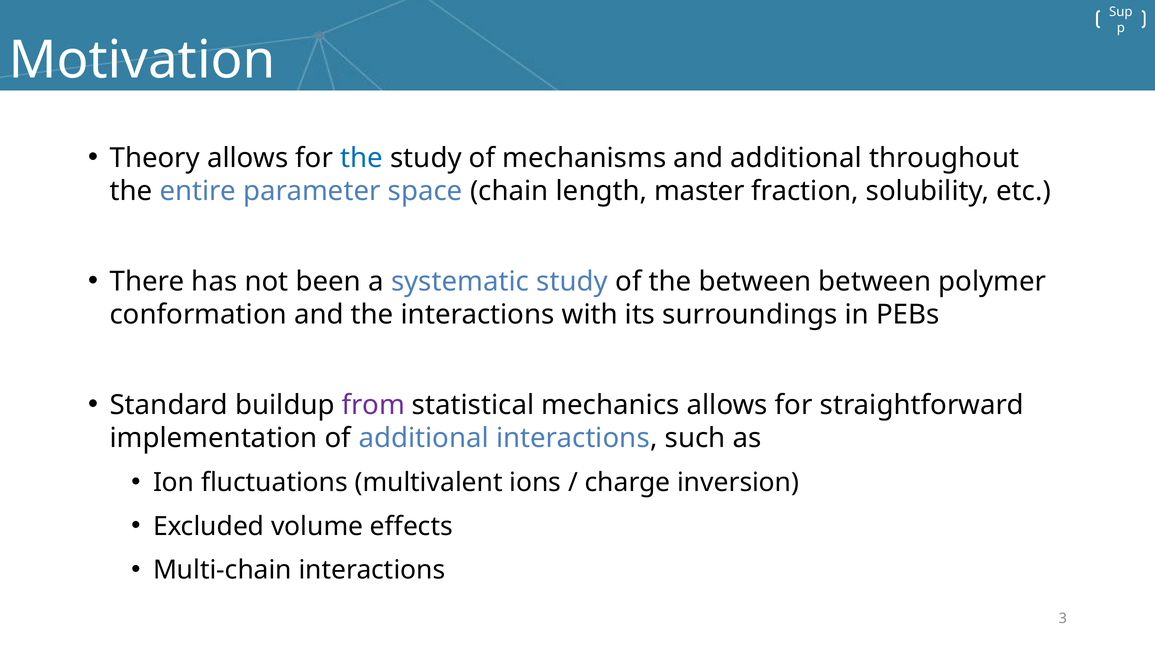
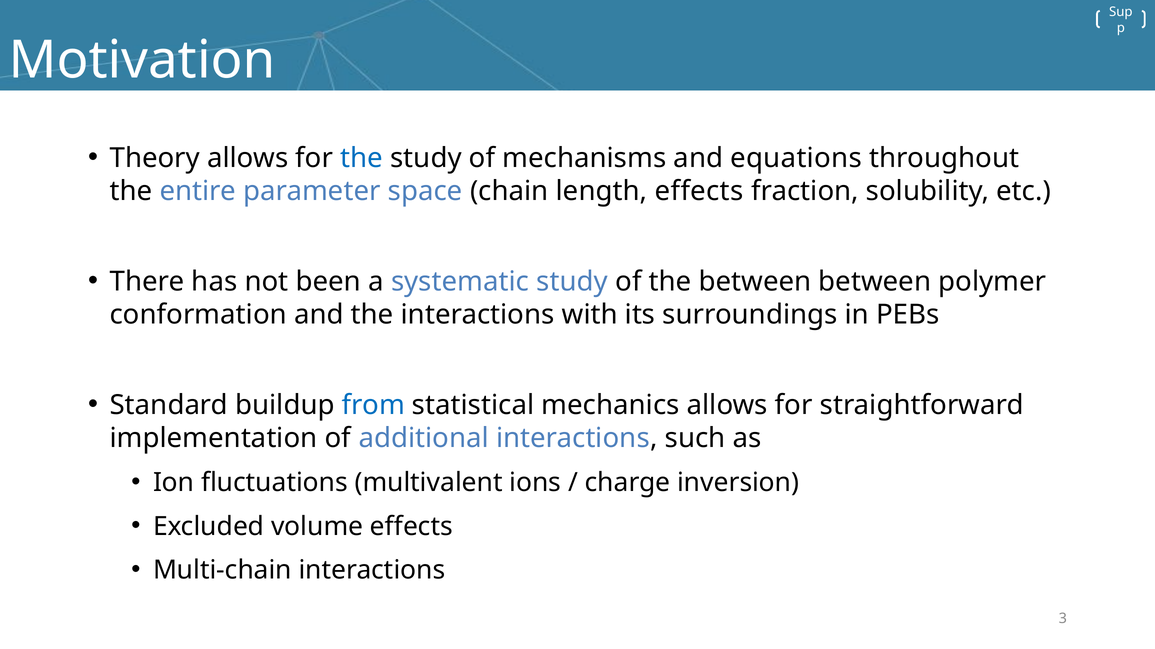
and additional: additional -> equations
length master: master -> effects
from colour: purple -> blue
